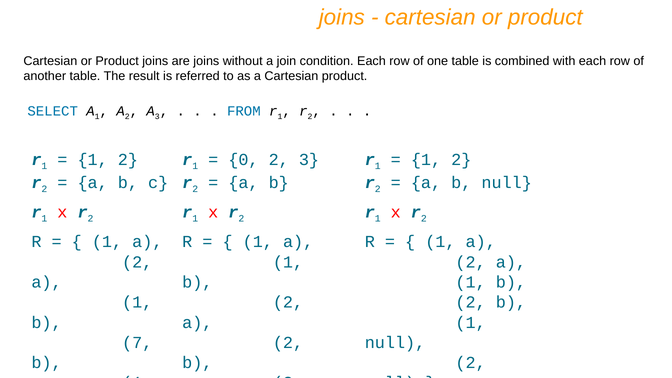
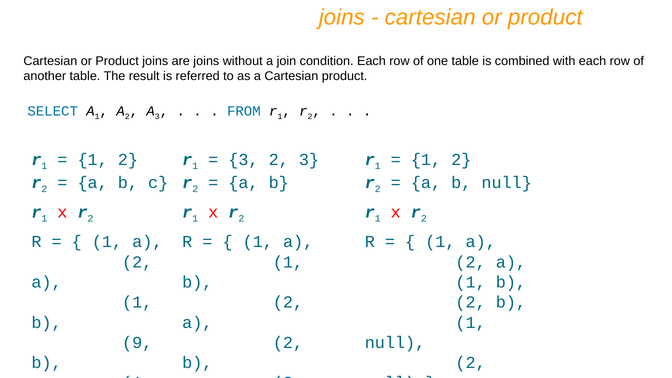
0 at (243, 160): 0 -> 3
7: 7 -> 9
